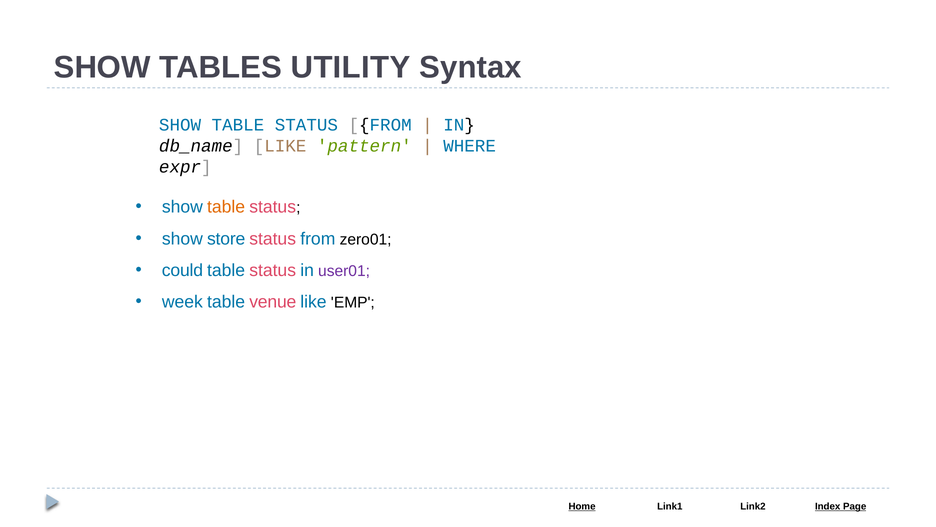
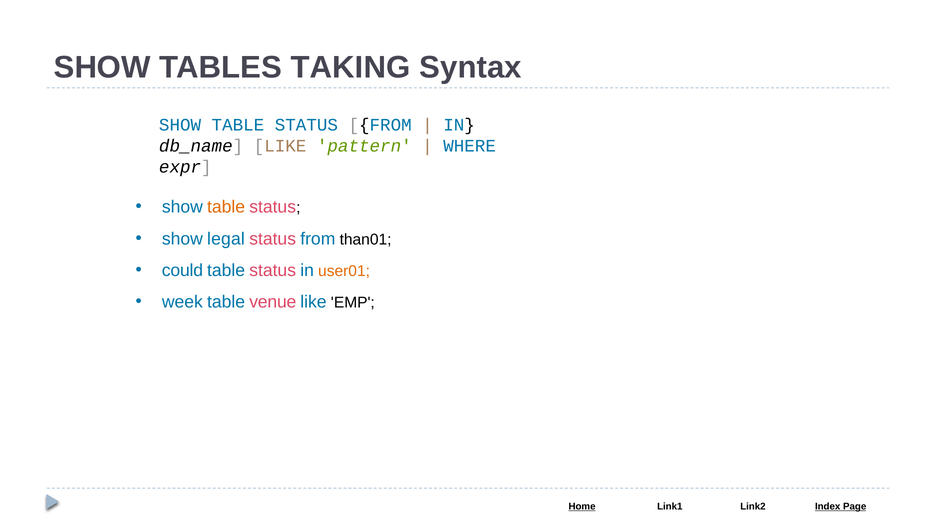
UTILITY: UTILITY -> TAKING
store: store -> legal
zero01: zero01 -> than01
user01 colour: purple -> orange
